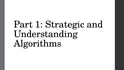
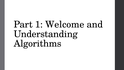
Strategic: Strategic -> Welcome
